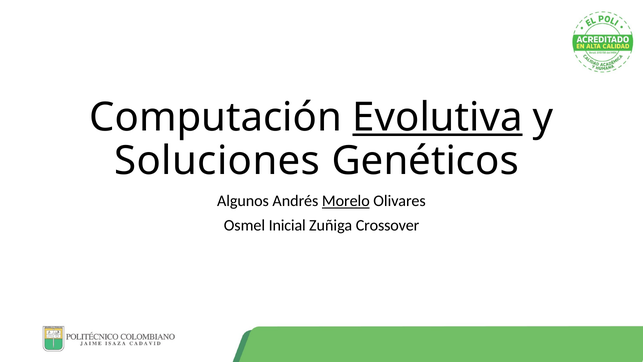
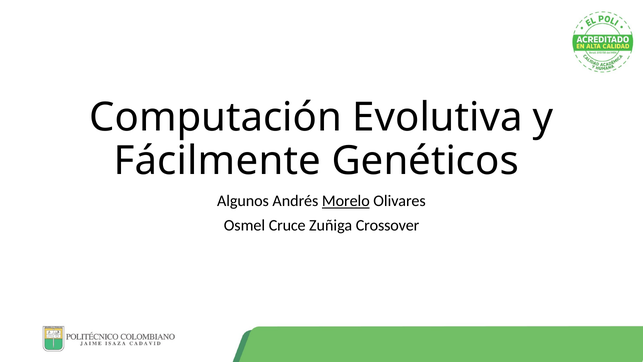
Evolutiva underline: present -> none
Soluciones: Soluciones -> Fácilmente
Inicial: Inicial -> Cruce
